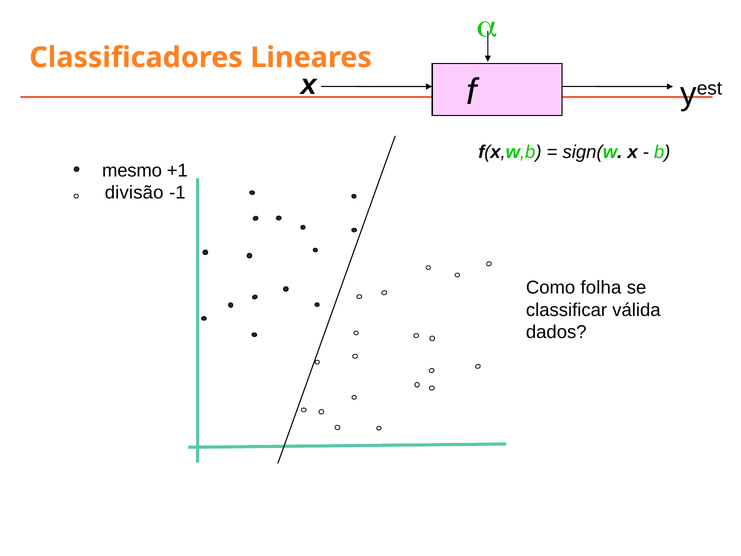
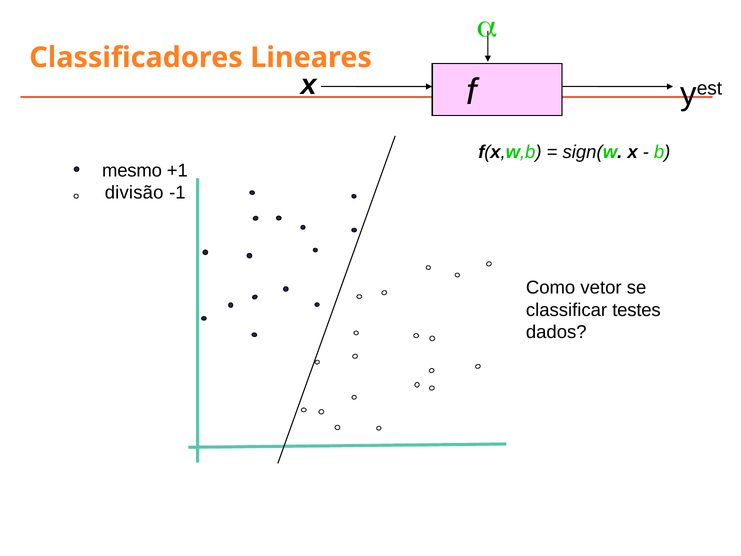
folha: folha -> vetor
válida: válida -> testes
